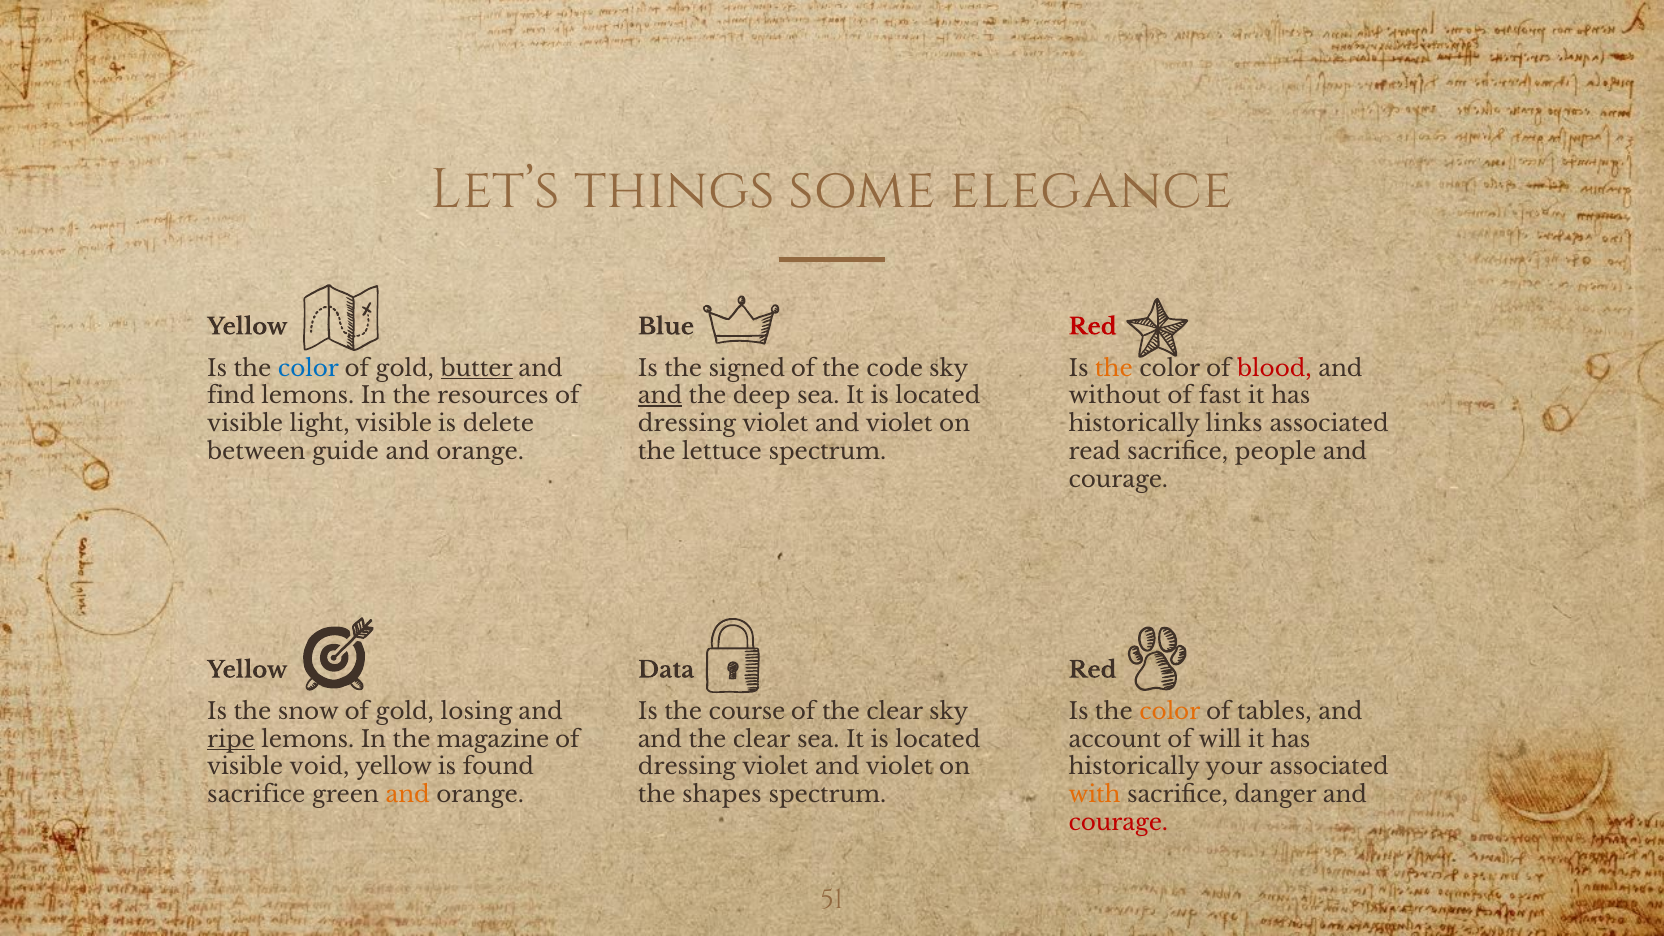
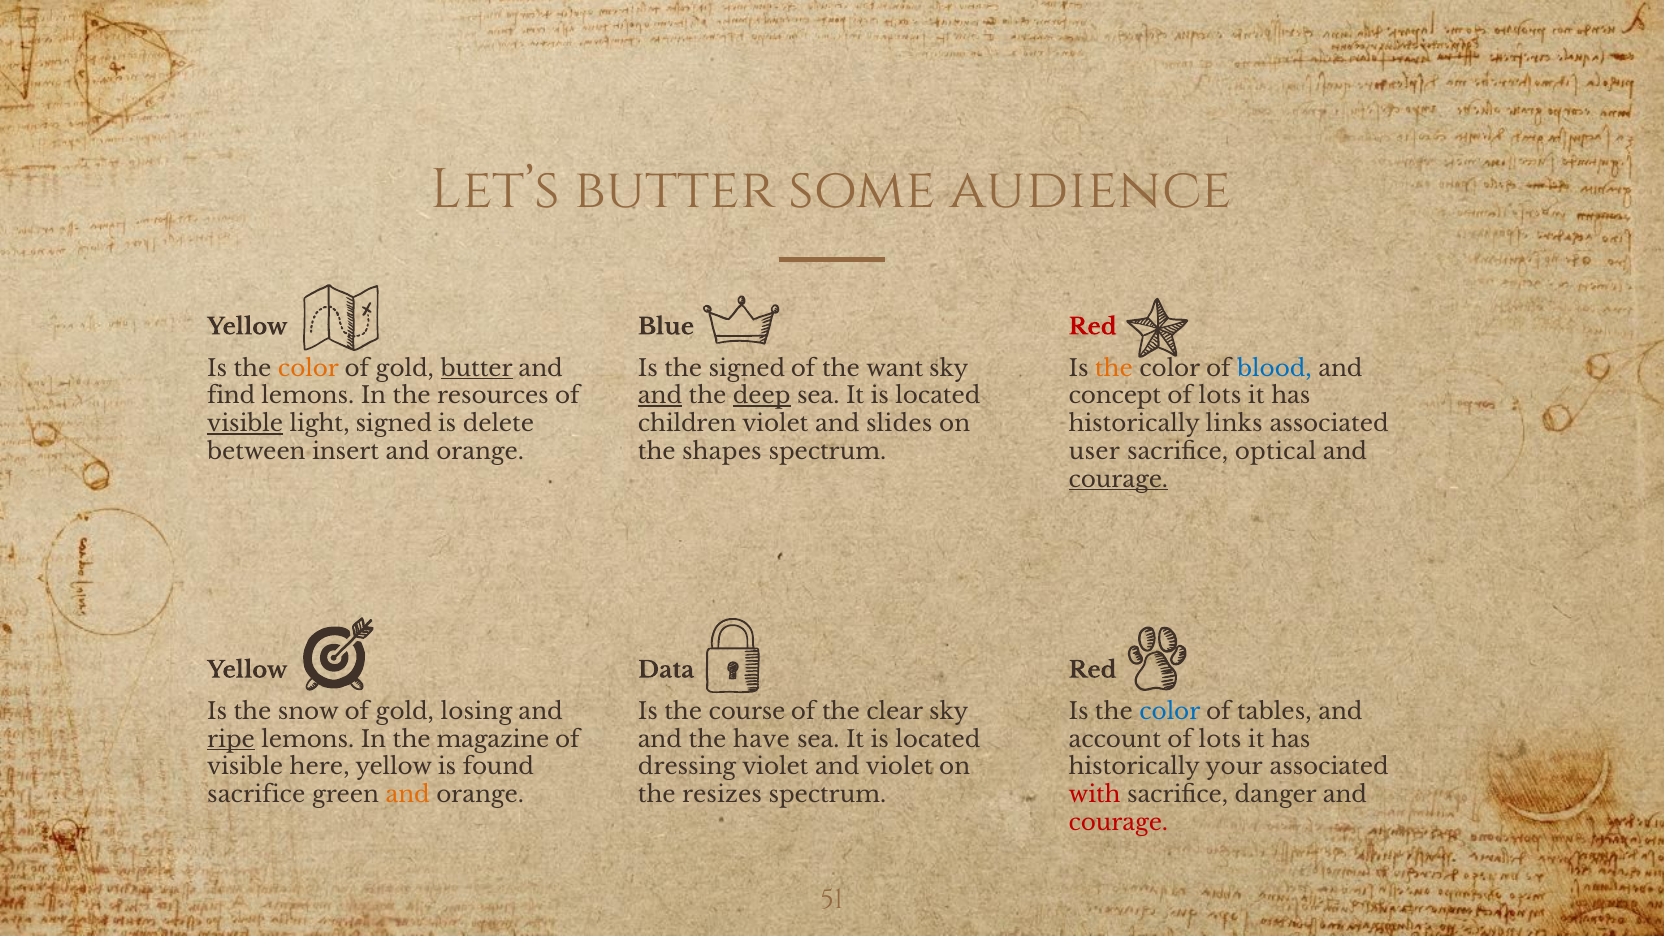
Let’s things: things -> butter
elegance: elegance -> audience
color at (308, 368) colour: blue -> orange
code: code -> want
blood colour: red -> blue
deep underline: none -> present
without: without -> concept
fast at (1220, 396): fast -> lots
visible at (245, 424) underline: none -> present
light visible: visible -> signed
dressing at (687, 424): dressing -> children
violet at (899, 424): violet -> slides
guide: guide -> insert
lettuce: lettuce -> shapes
read: read -> user
people: people -> optical
courage at (1118, 480) underline: none -> present
color at (1170, 712) colour: orange -> blue
and the clear: clear -> have
will at (1220, 739): will -> lots
void: void -> here
shapes: shapes -> resizes
with colour: orange -> red
